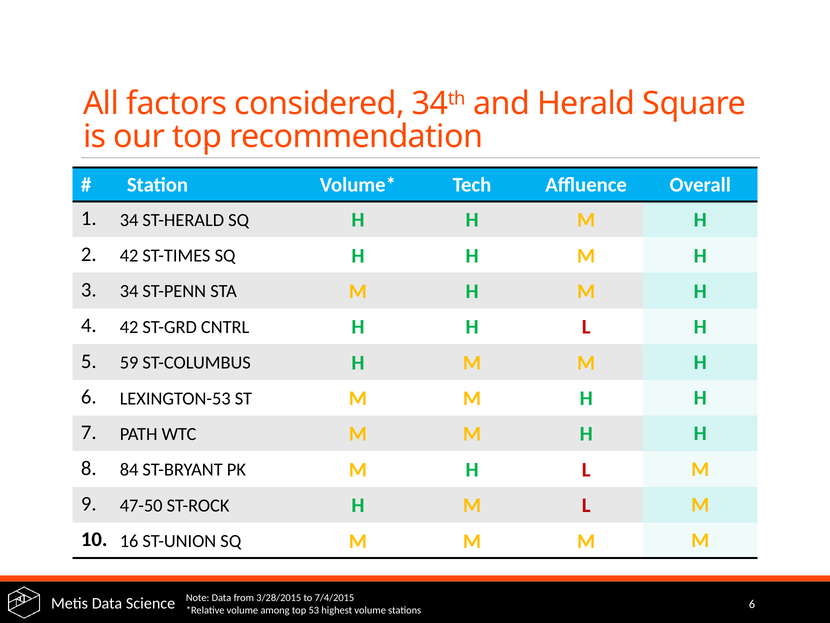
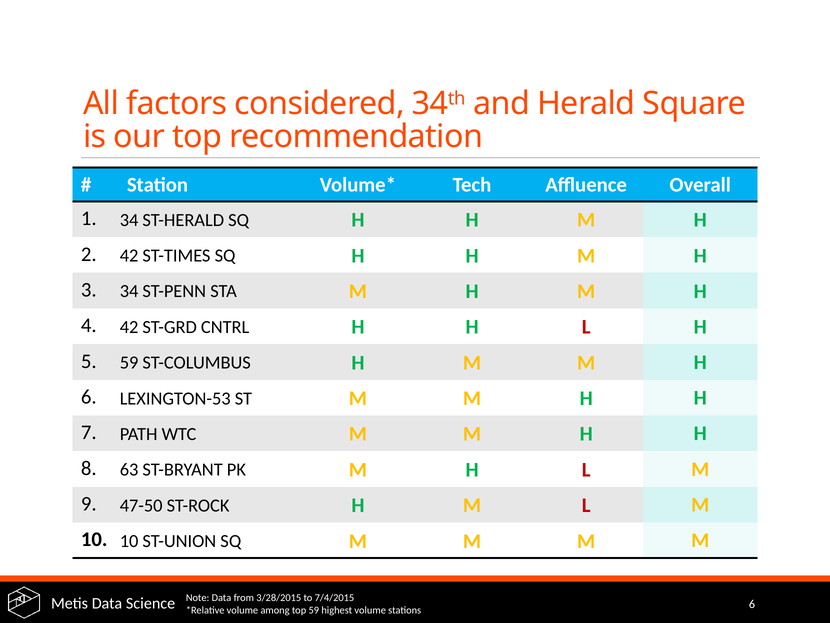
84: 84 -> 63
10 16: 16 -> 10
top 53: 53 -> 59
